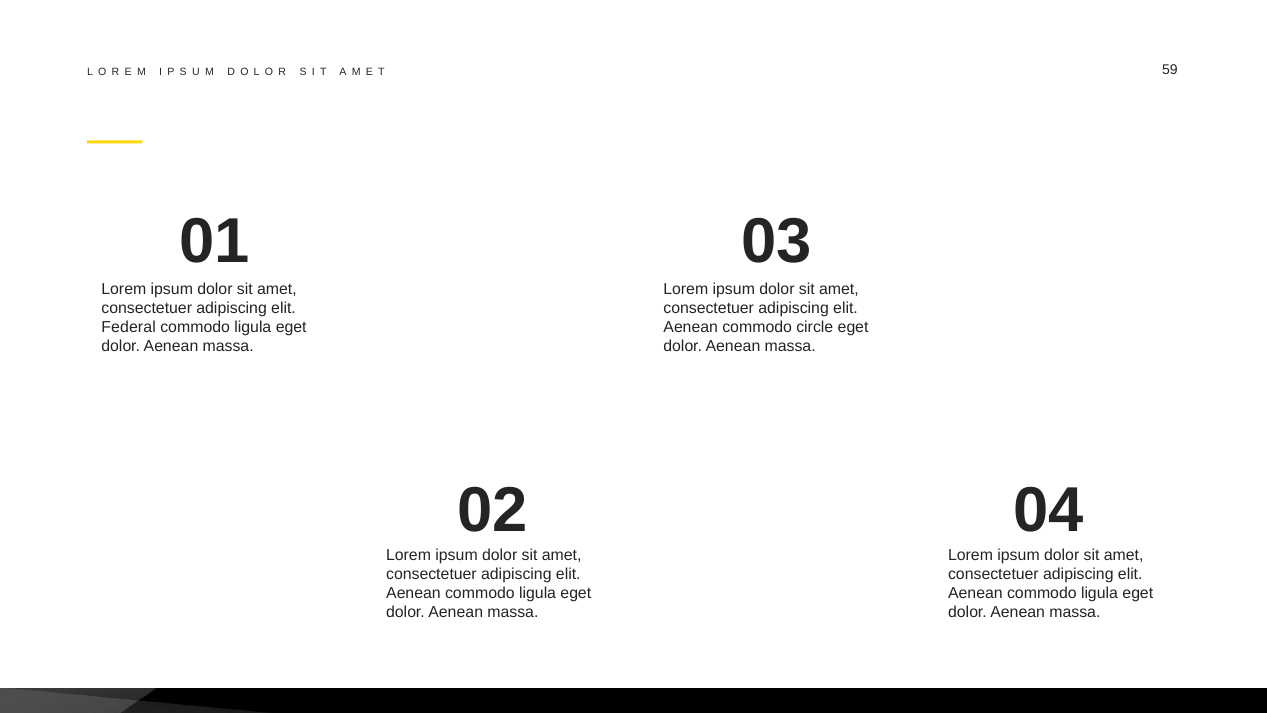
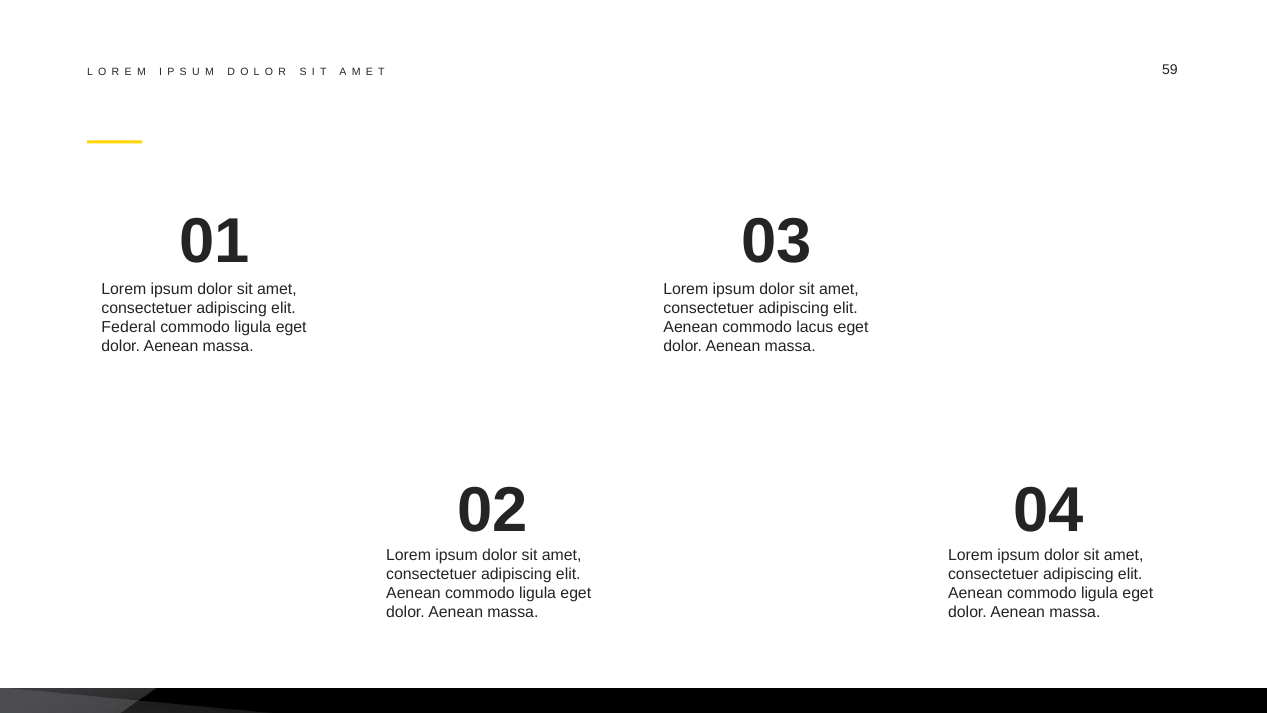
circle: circle -> lacus
